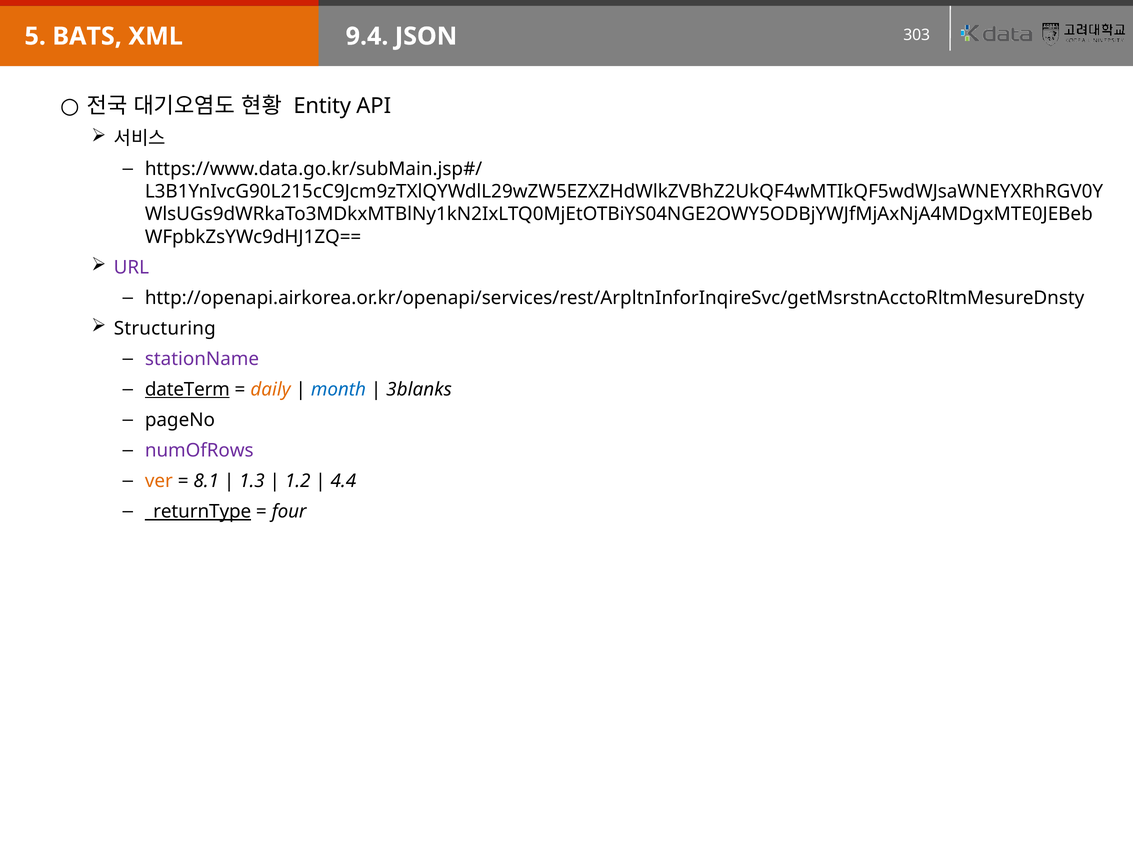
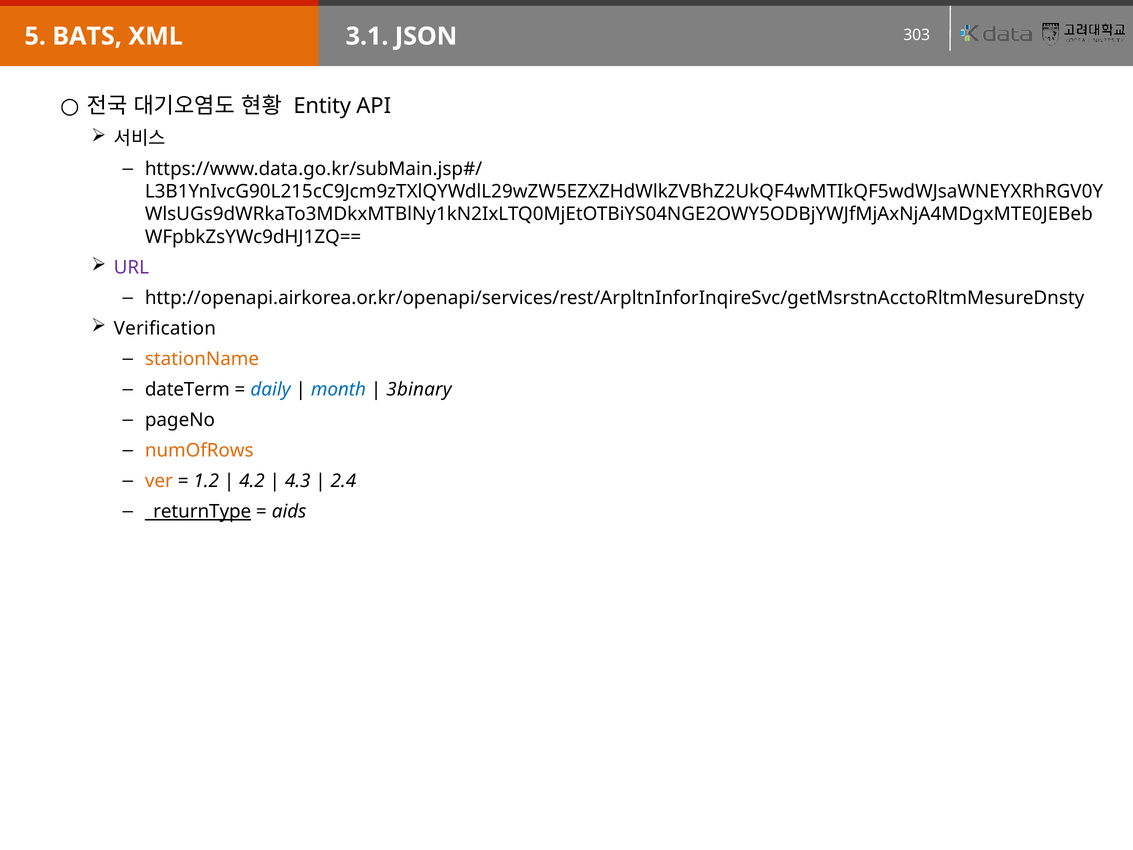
9.4: 9.4 -> 3.1
Structuring: Structuring -> Verification
stationName colour: purple -> orange
dateTerm underline: present -> none
daily colour: orange -> blue
3blanks: 3blanks -> 3binary
numOfRows colour: purple -> orange
8.1: 8.1 -> 1.2
1.3: 1.3 -> 4.2
1.2: 1.2 -> 4.3
4.4: 4.4 -> 2.4
four: four -> aids
